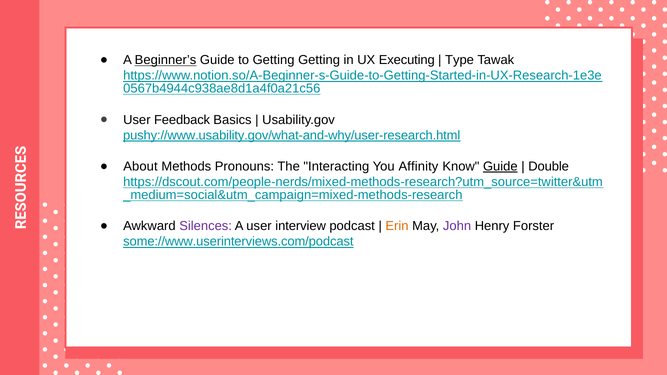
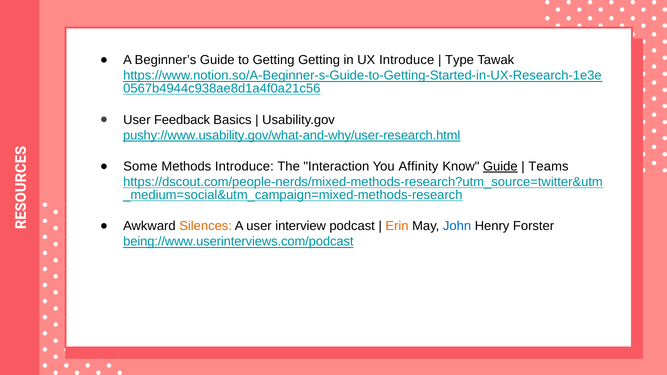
Beginner’s underline: present -> none
UX Executing: Executing -> Introduce
About: About -> Some
Methods Pronouns: Pronouns -> Introduce
Interacting: Interacting -> Interaction
Double: Double -> Teams
Silences colour: purple -> orange
John colour: purple -> blue
some://www.userinterviews.com/podcast: some://www.userinterviews.com/podcast -> being://www.userinterviews.com/podcast
